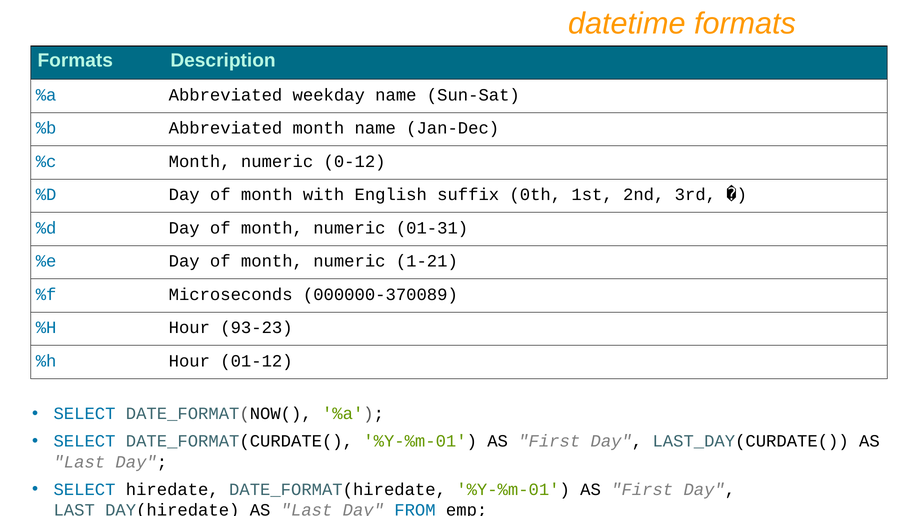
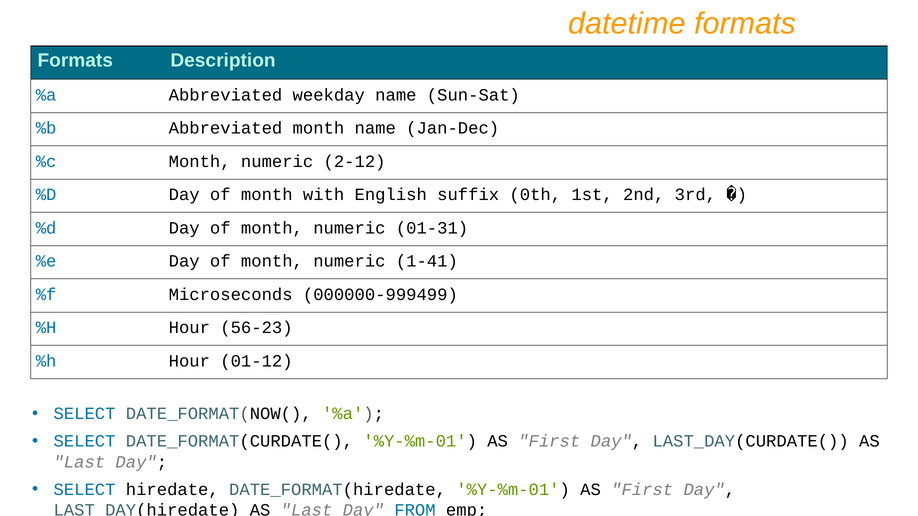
0-12: 0-12 -> 2-12
1-21: 1-21 -> 1-41
000000-370089: 000000-370089 -> 000000-999499
93-23: 93-23 -> 56-23
